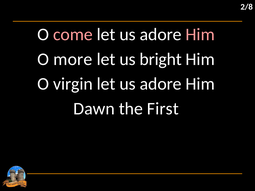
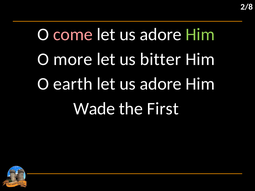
Him at (200, 34) colour: pink -> light green
bright: bright -> bitter
virgin: virgin -> earth
Dawn: Dawn -> Wade
